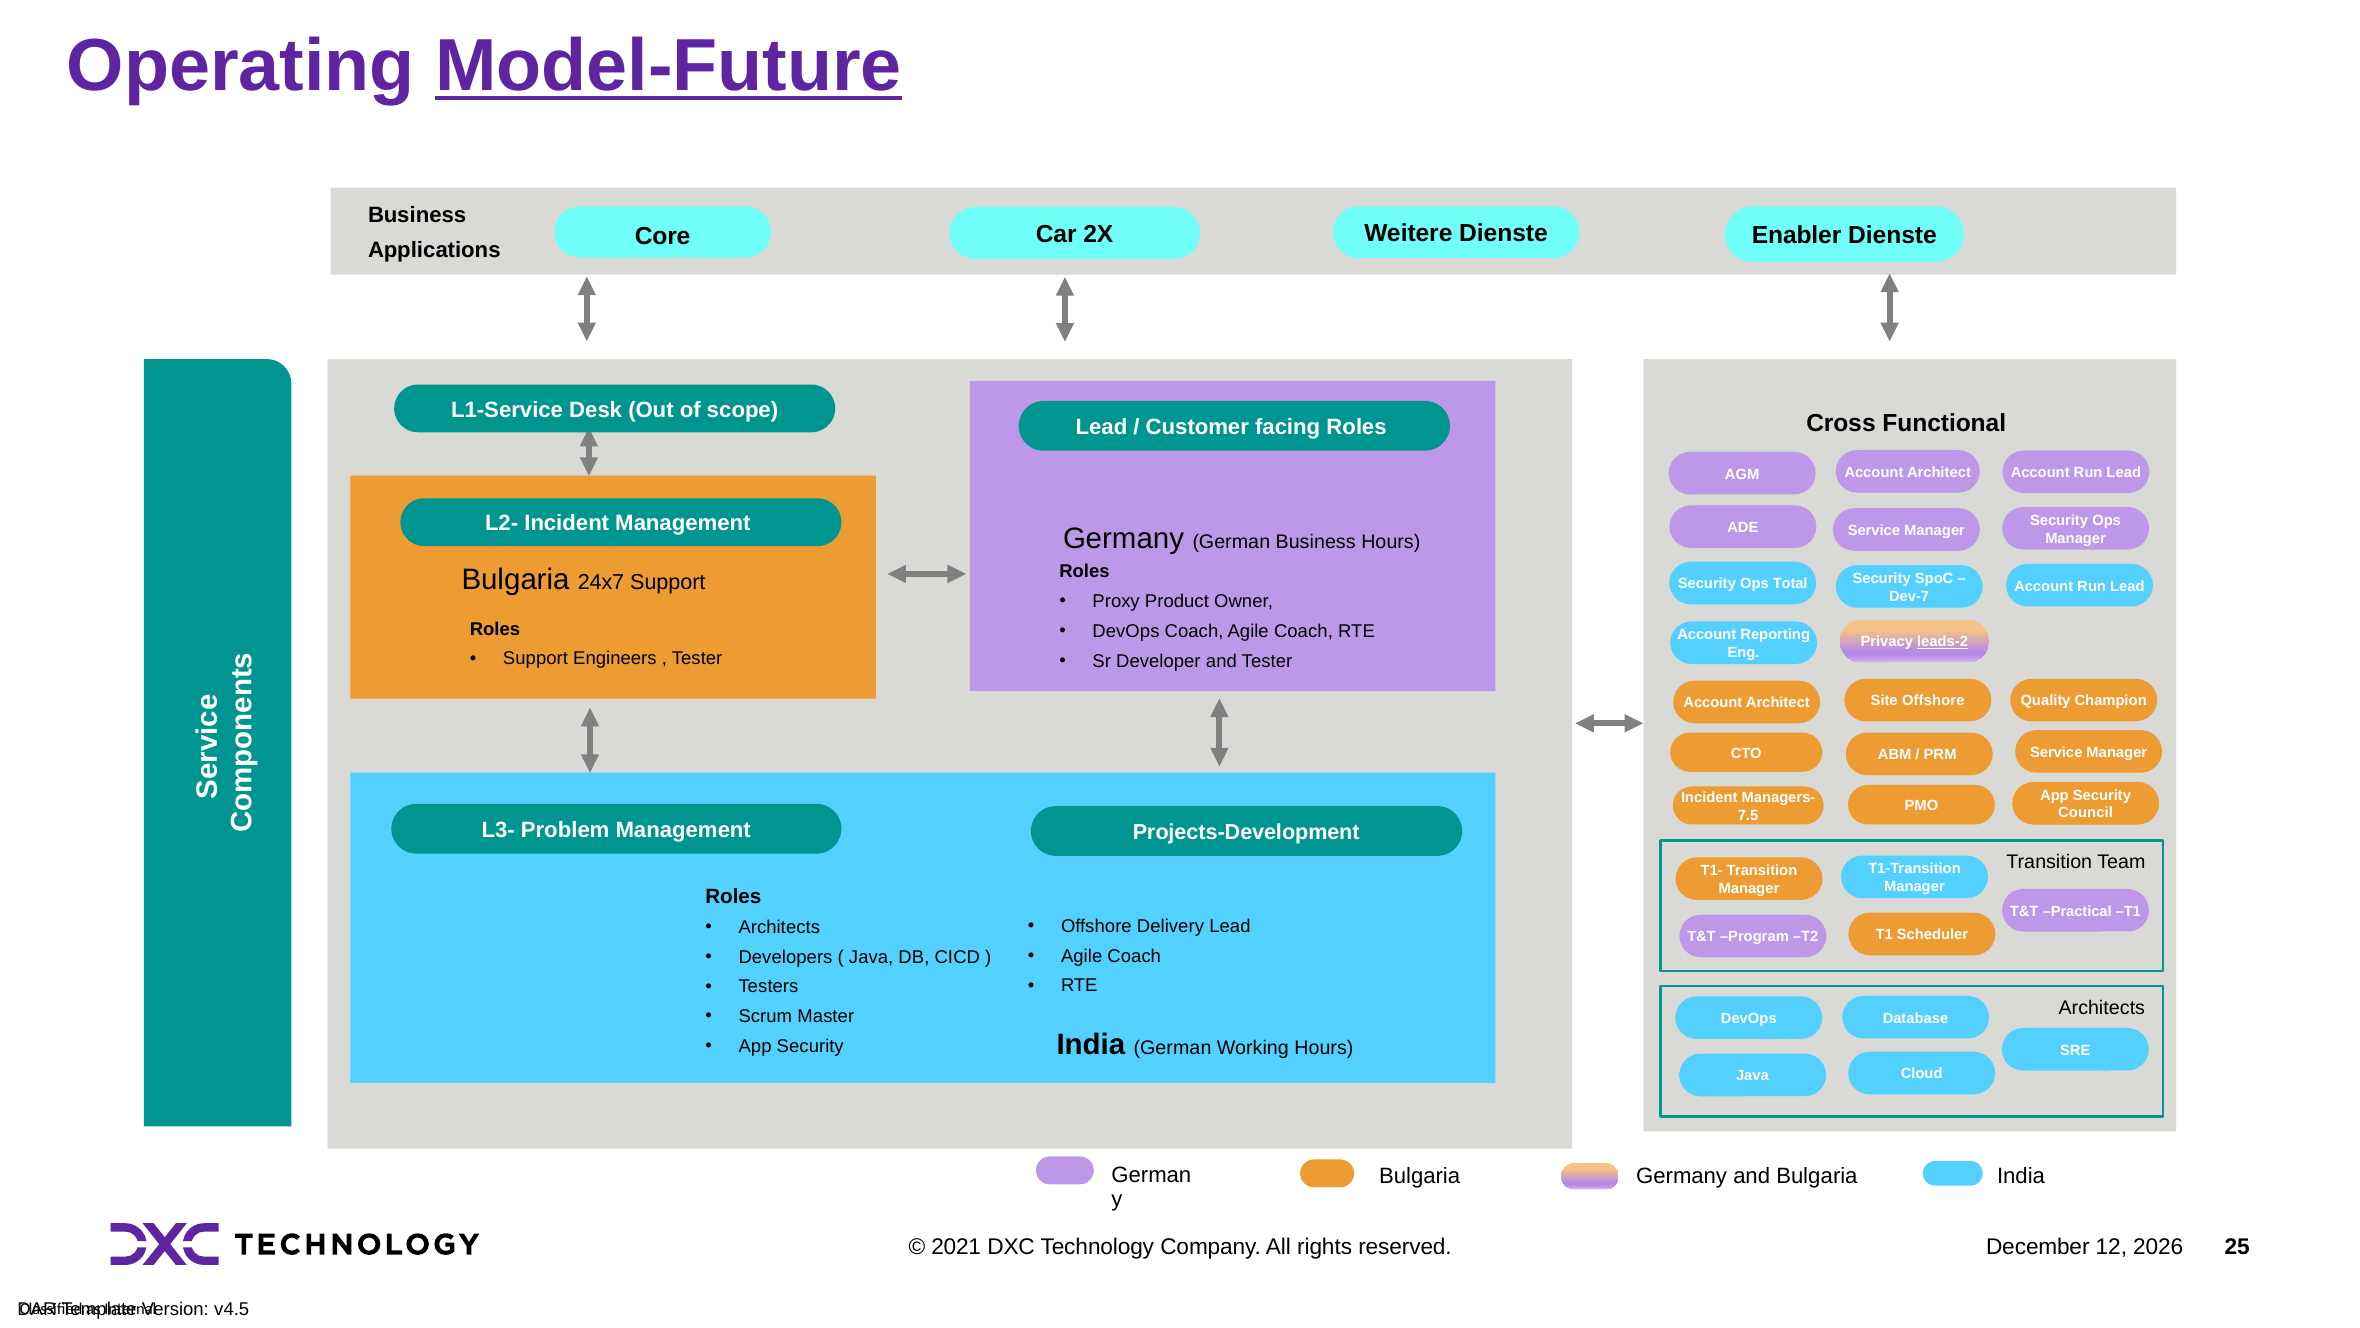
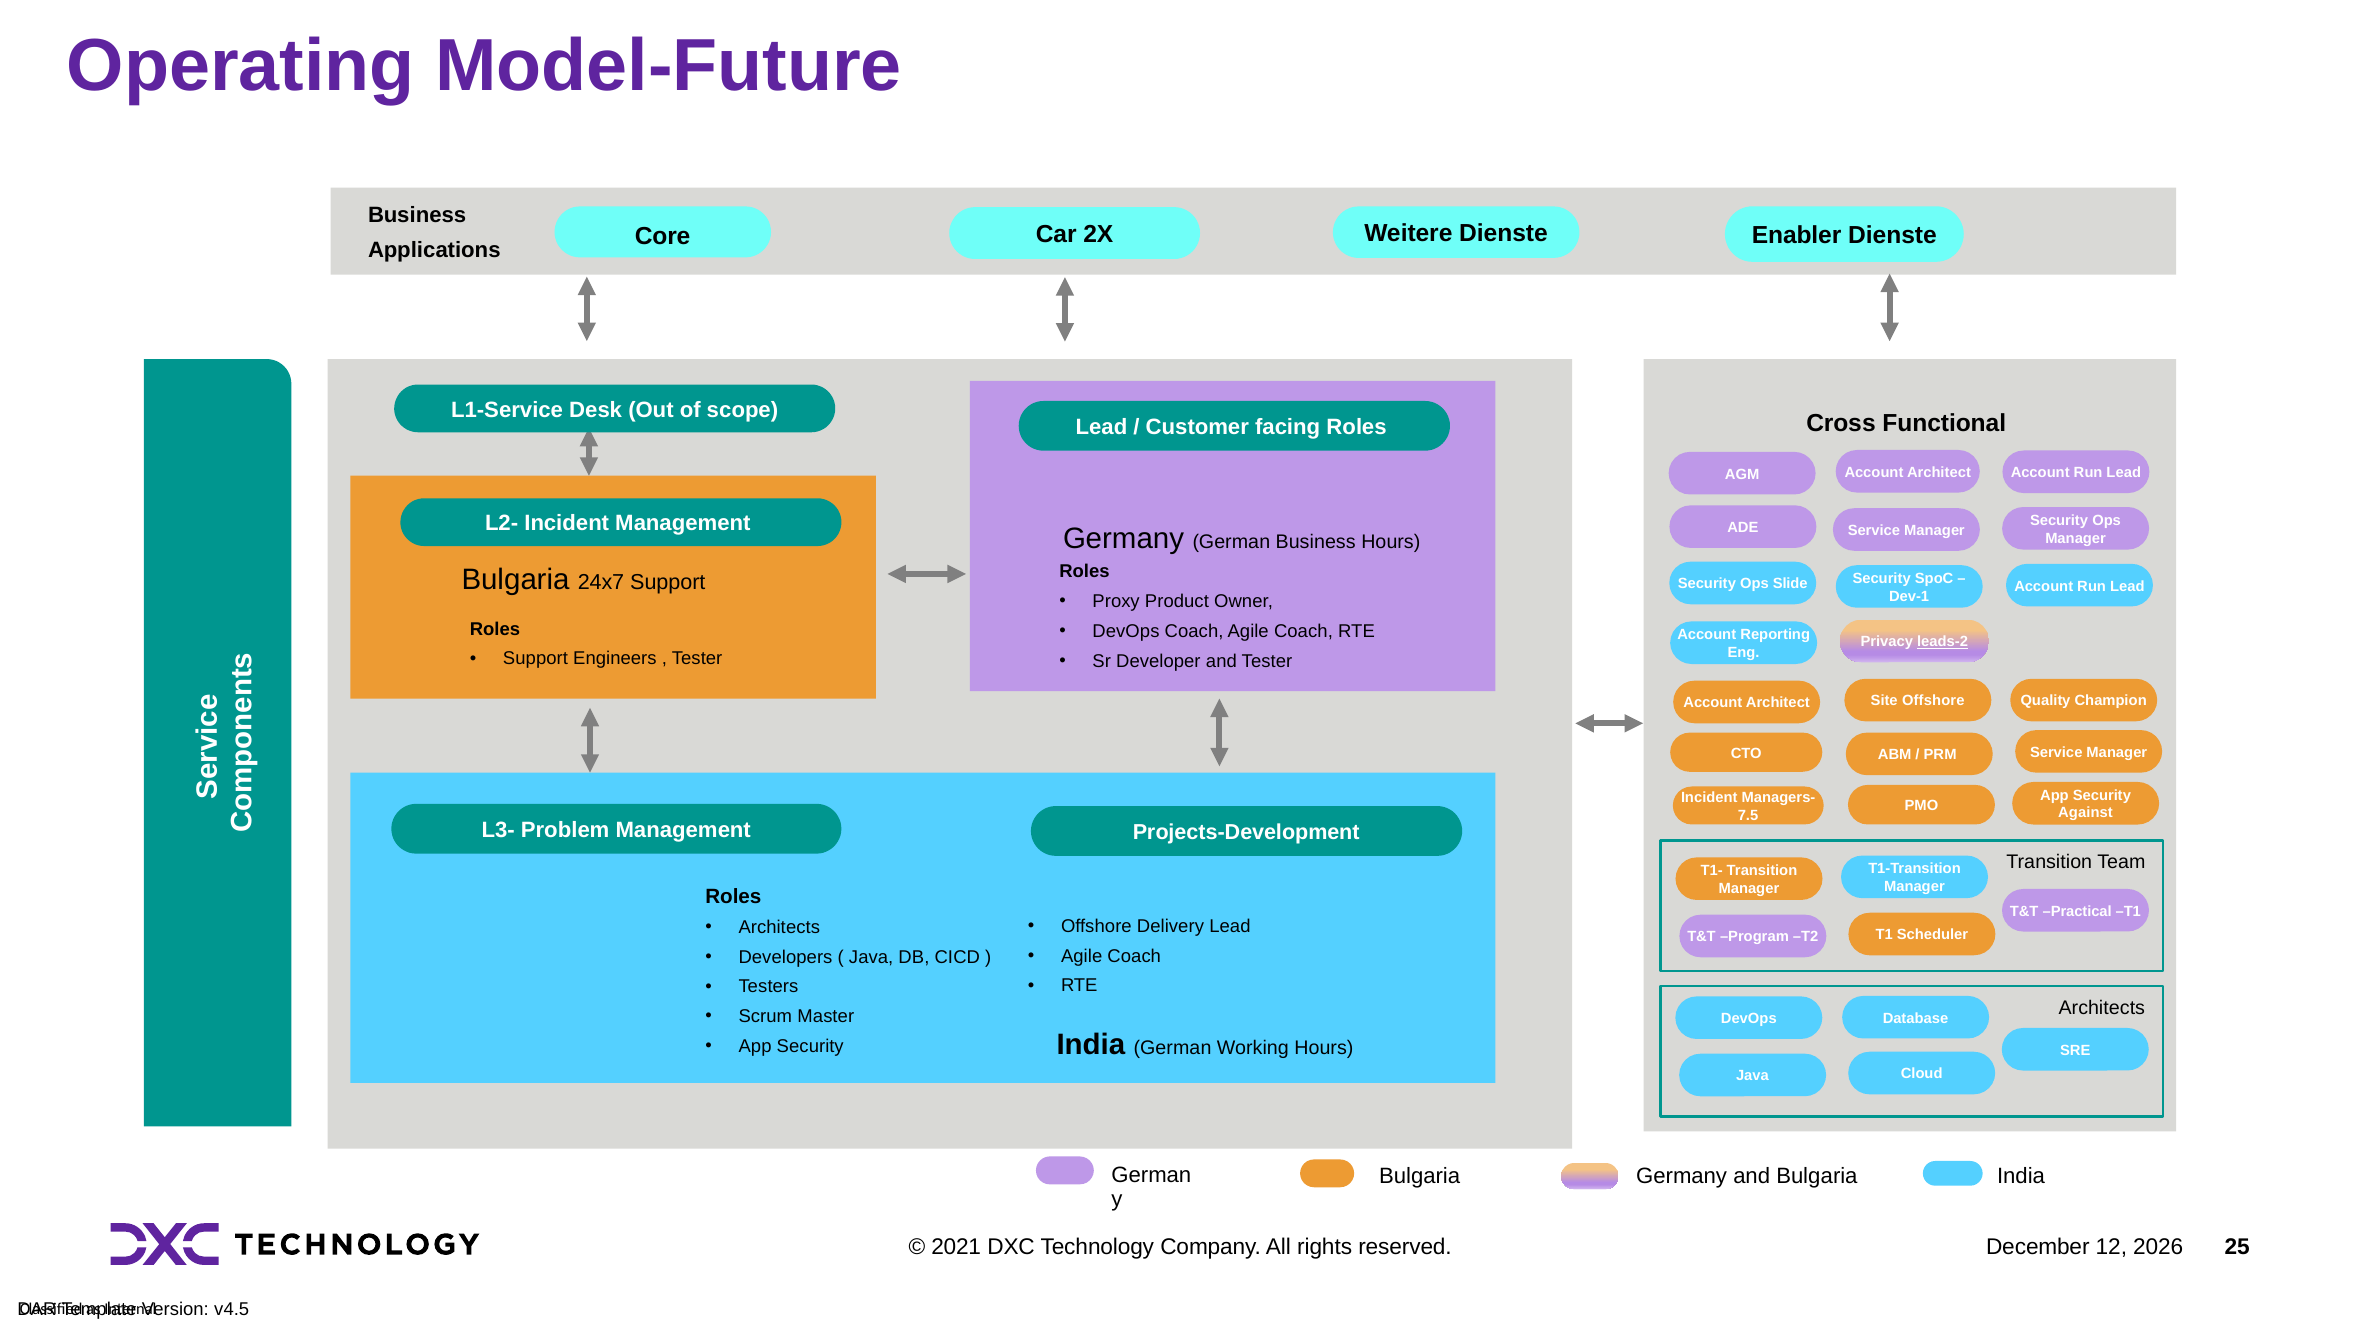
Model-Future underline: present -> none
Total: Total -> Slide
Dev-7: Dev-7 -> Dev-1
Council: Council -> Against
